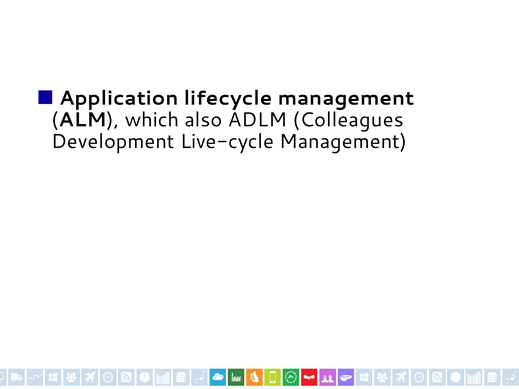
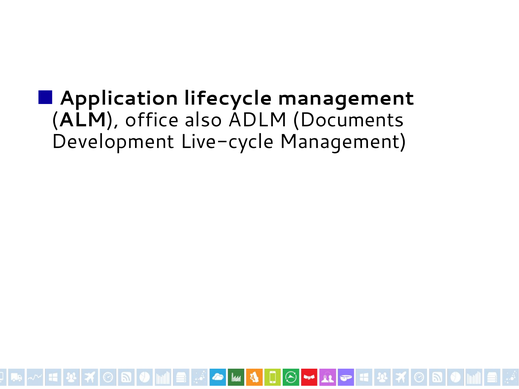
which: which -> office
Colleagues: Colleagues -> Documents
